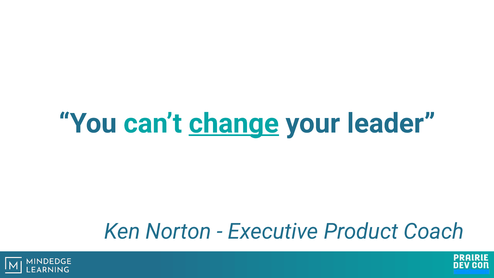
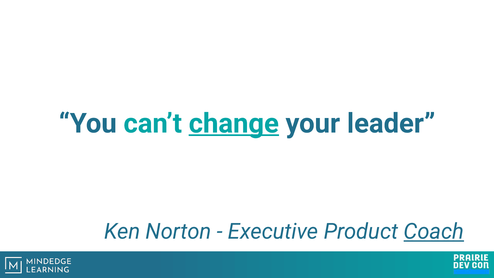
Coach underline: none -> present
